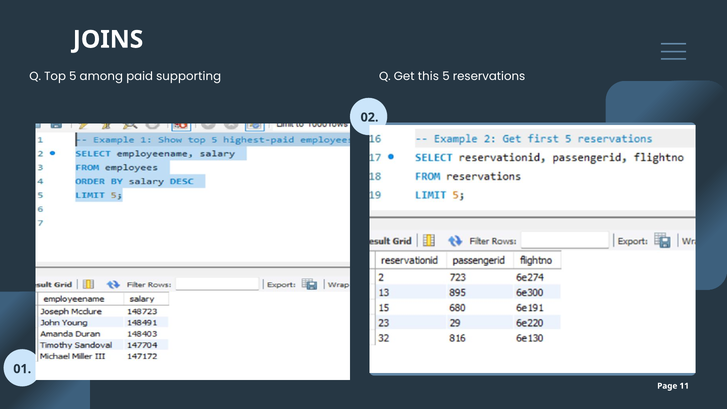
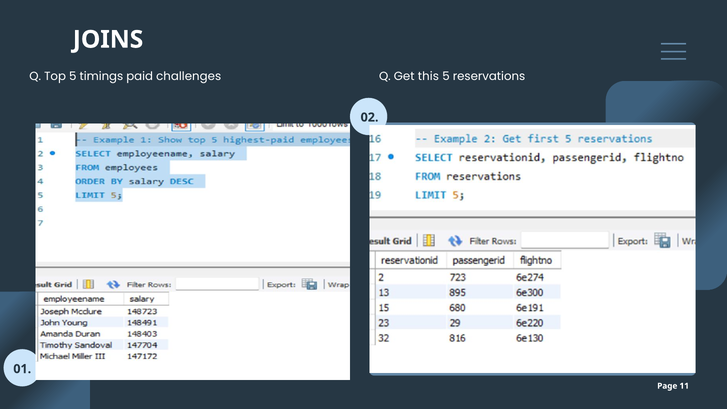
among: among -> timings
supporting: supporting -> challenges
